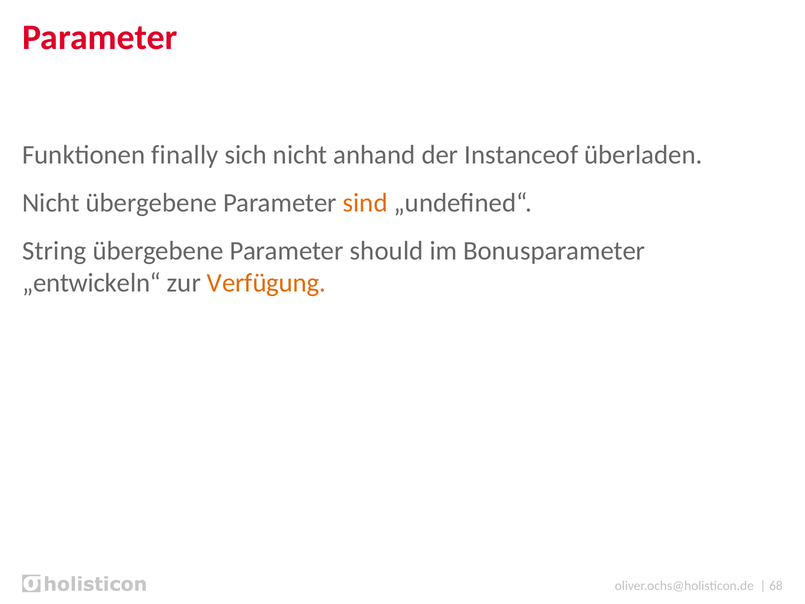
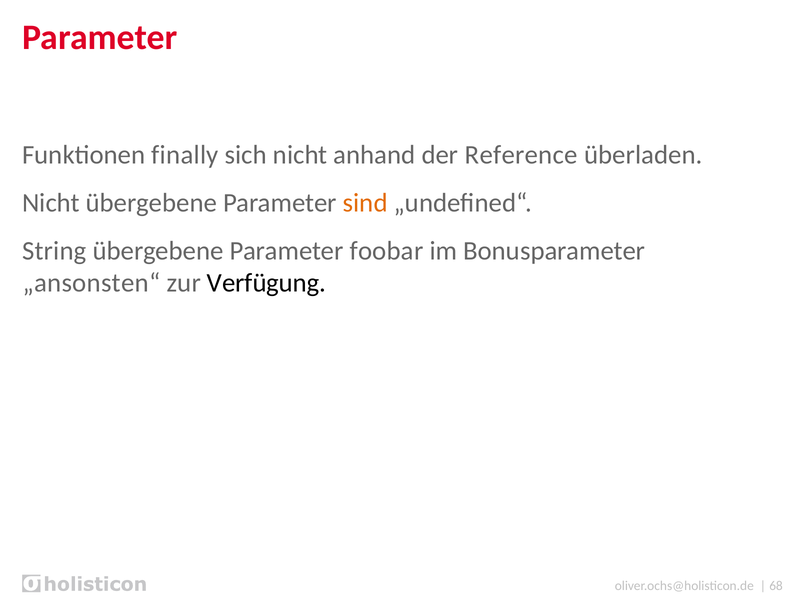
Instanceof: Instanceof -> Reference
should: should -> foobar
„entwickeln“: „entwickeln“ -> „ansonsten“
Verfügung colour: orange -> black
